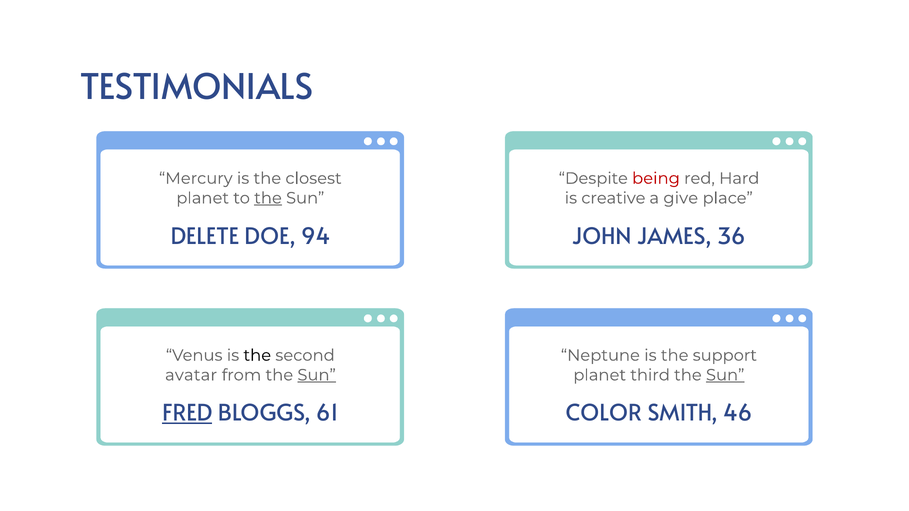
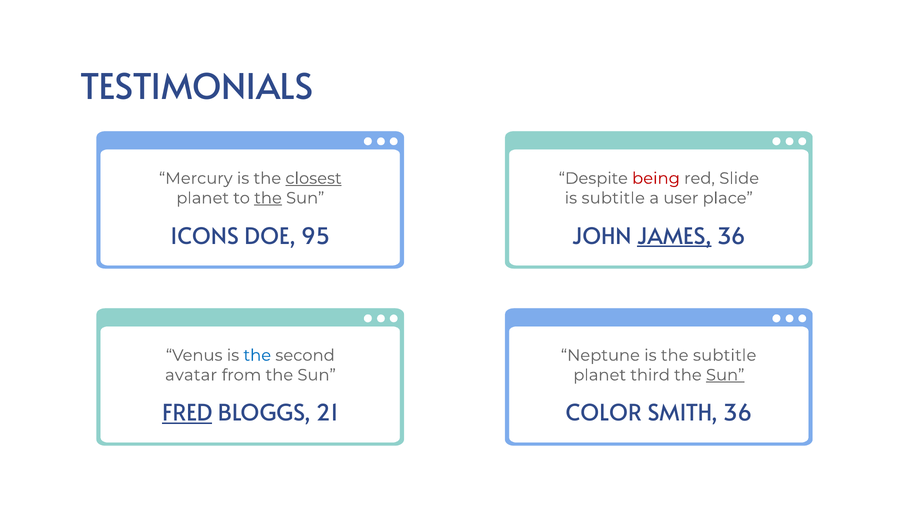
closest underline: none -> present
Hard: Hard -> Slide
is creative: creative -> subtitle
give: give -> user
DELETE: DELETE -> ICONS
94: 94 -> 95
JAMES underline: none -> present
the at (257, 356) colour: black -> blue
the support: support -> subtitle
Sun at (317, 375) underline: present -> none
61: 61 -> 21
SMITH 46: 46 -> 36
